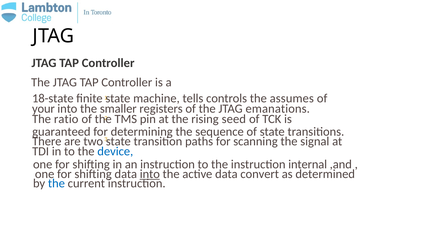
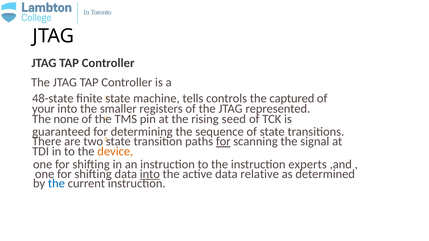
18-state: 18-state -> 48-state
assumes: assumes -> captured
emanations: emanations -> represented
ratio: ratio -> none
for at (223, 142) underline: none -> present
device colour: blue -> orange
internal: internal -> experts
convert: convert -> relative
